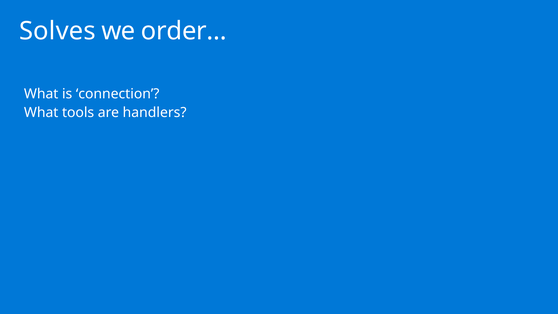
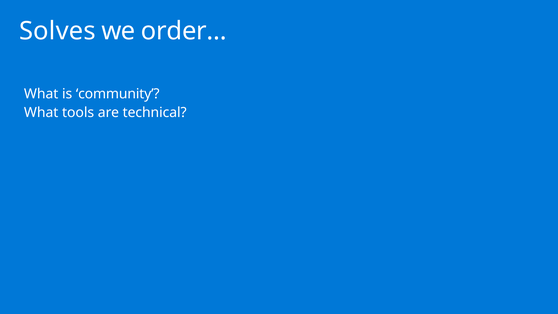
connection: connection -> community
handlers: handlers -> technical
